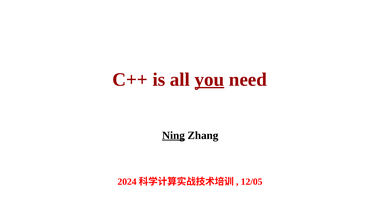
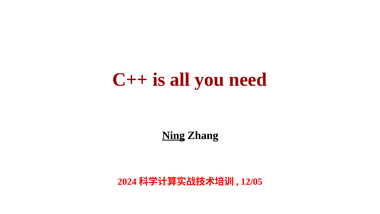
you underline: present -> none
